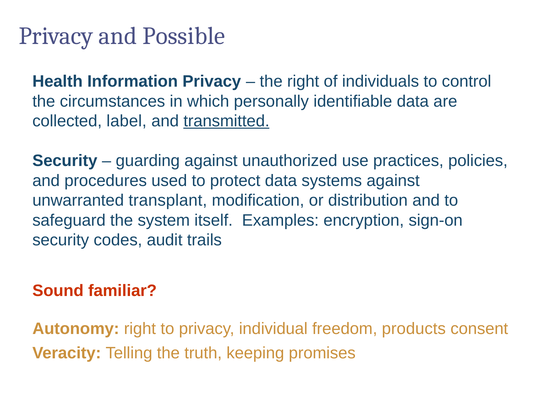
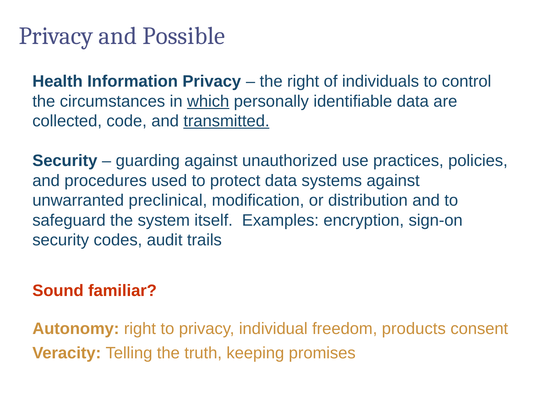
which underline: none -> present
label: label -> code
transplant: transplant -> preclinical
